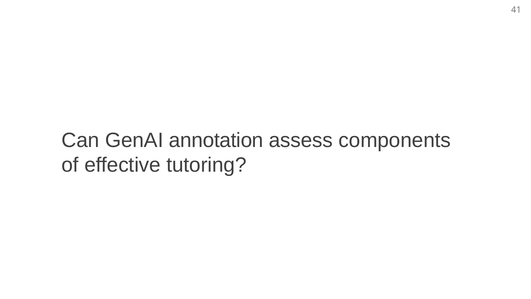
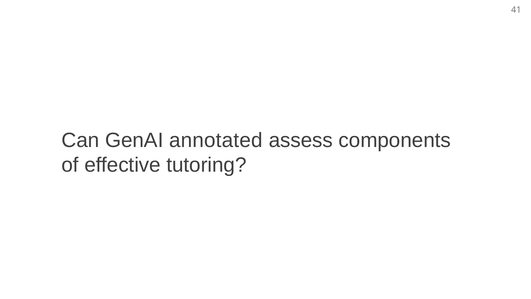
annotation: annotation -> annotated
